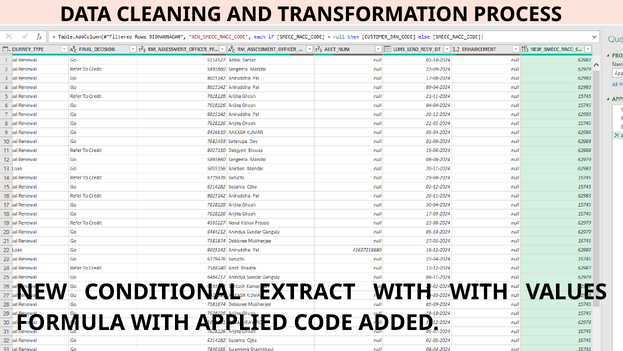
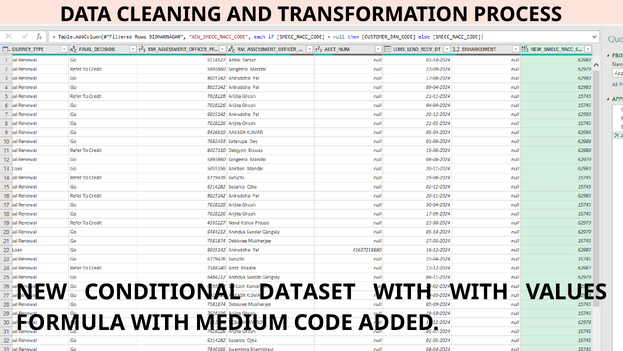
EXTRACT: EXTRACT -> DATASET
APPLIED: APPLIED -> MEDIUM
